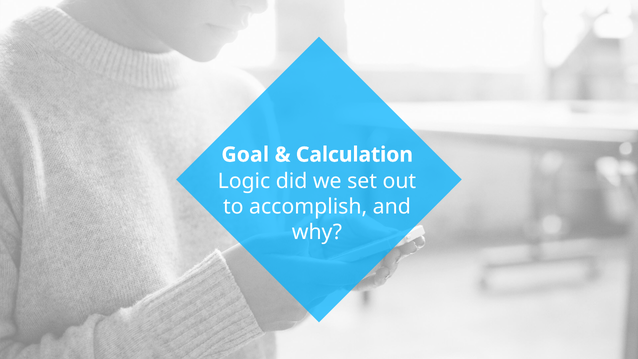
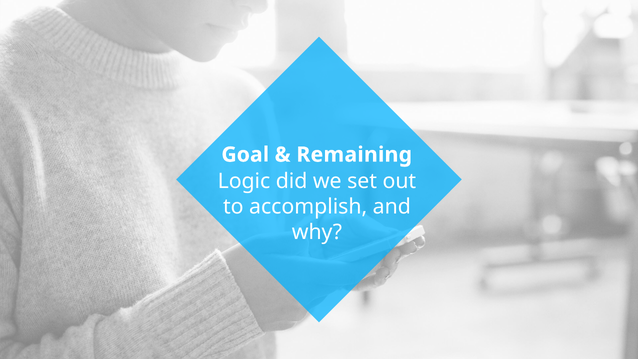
Calculation: Calculation -> Remaining
